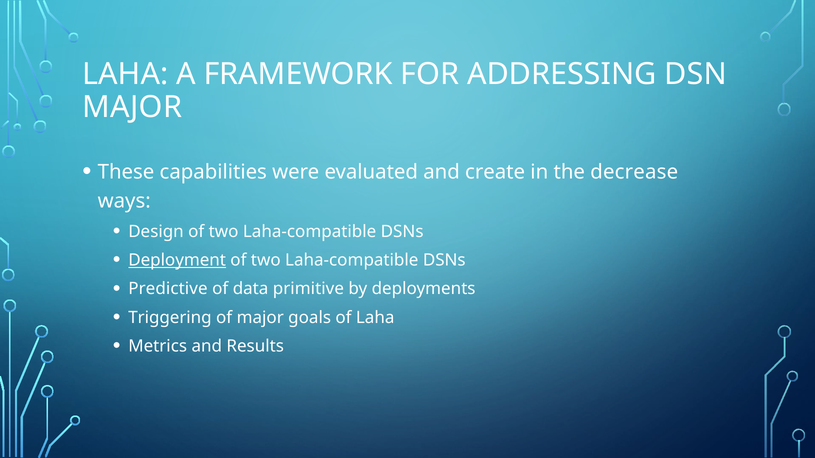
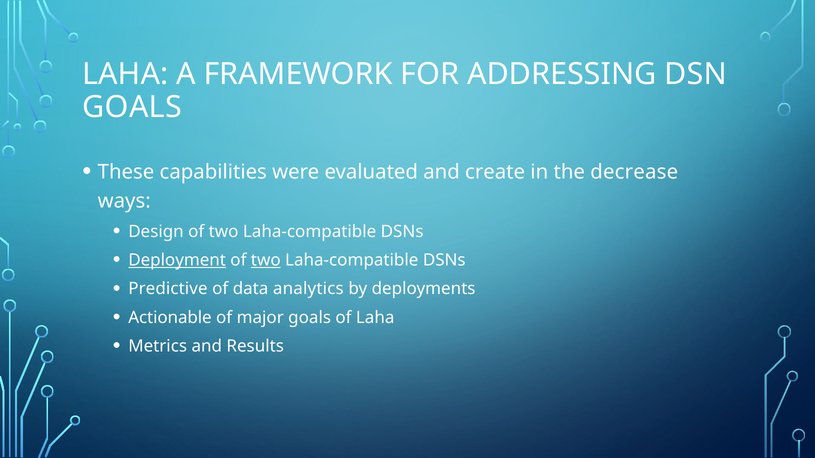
MAJOR at (132, 107): MAJOR -> GOALS
two at (266, 260) underline: none -> present
primitive: primitive -> analytics
Triggering: Triggering -> Actionable
